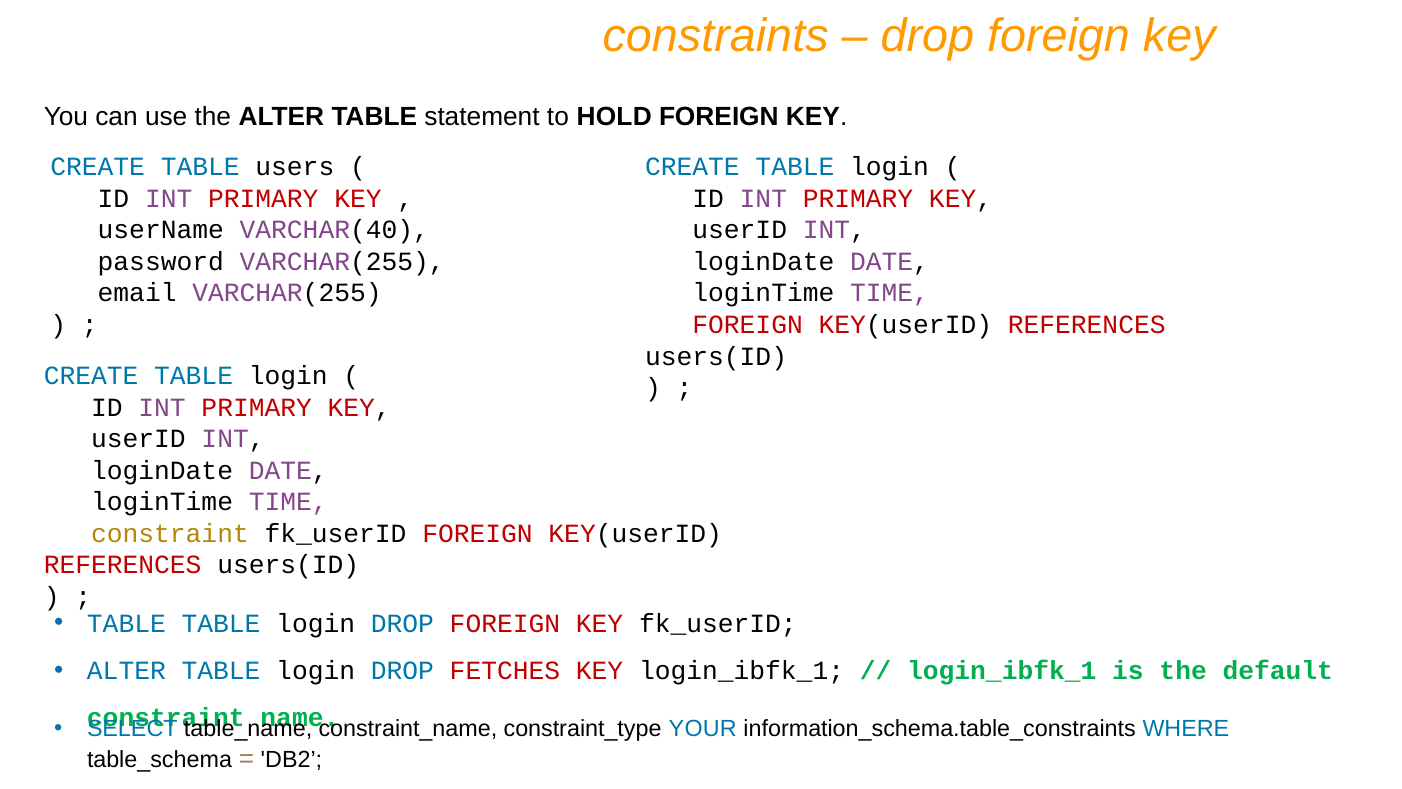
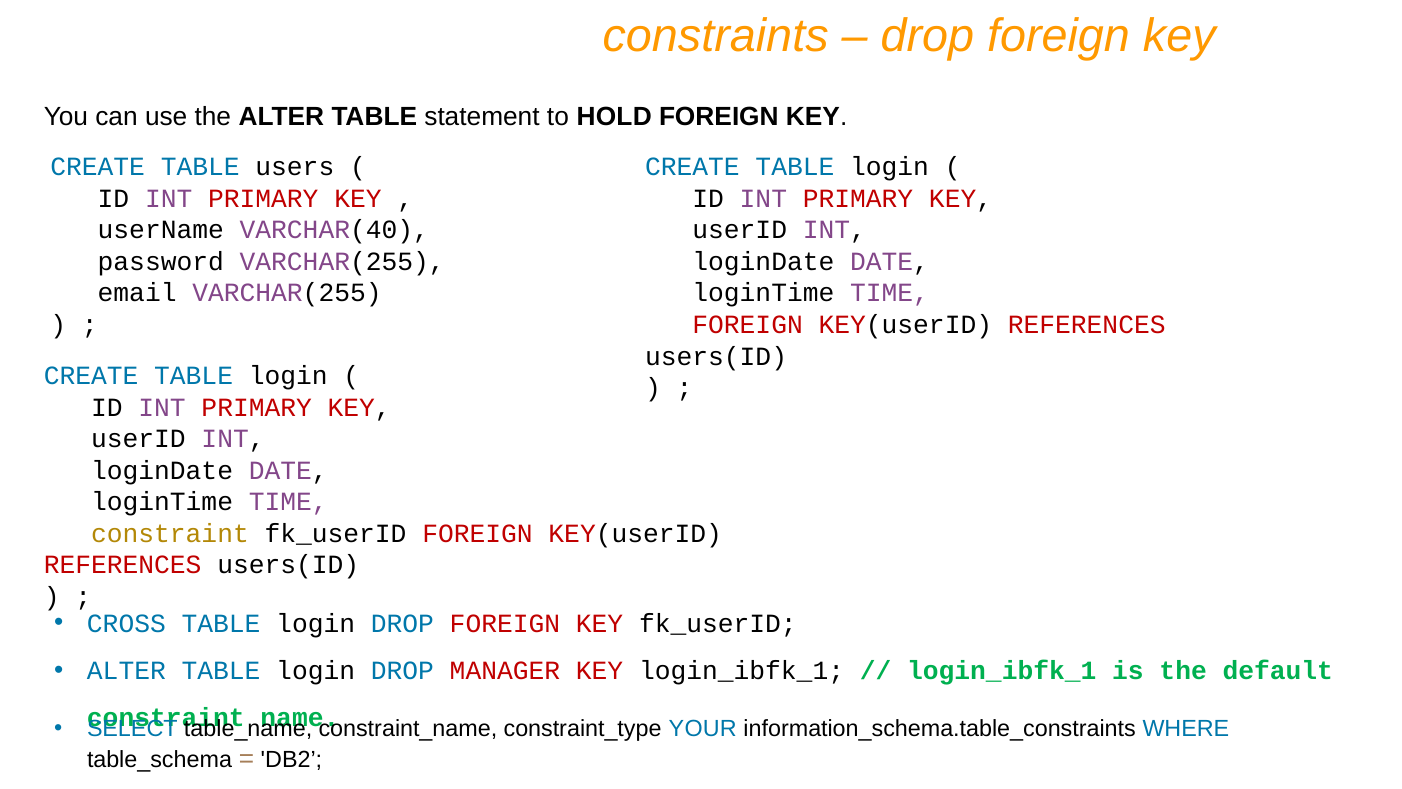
TABLE at (126, 623): TABLE -> CROSS
FETCHES: FETCHES -> MANAGER
